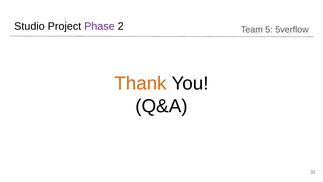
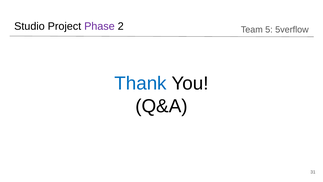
Thank colour: orange -> blue
